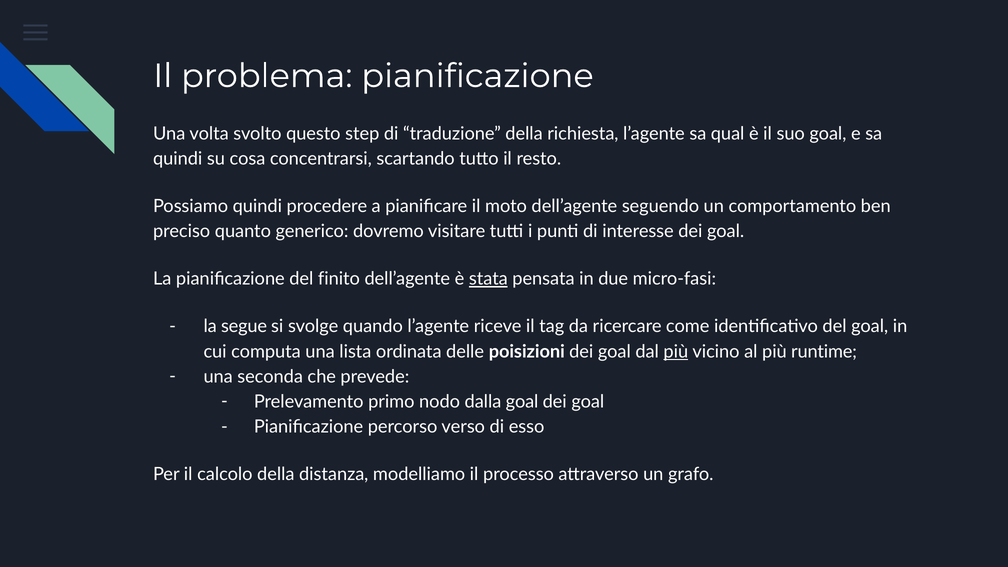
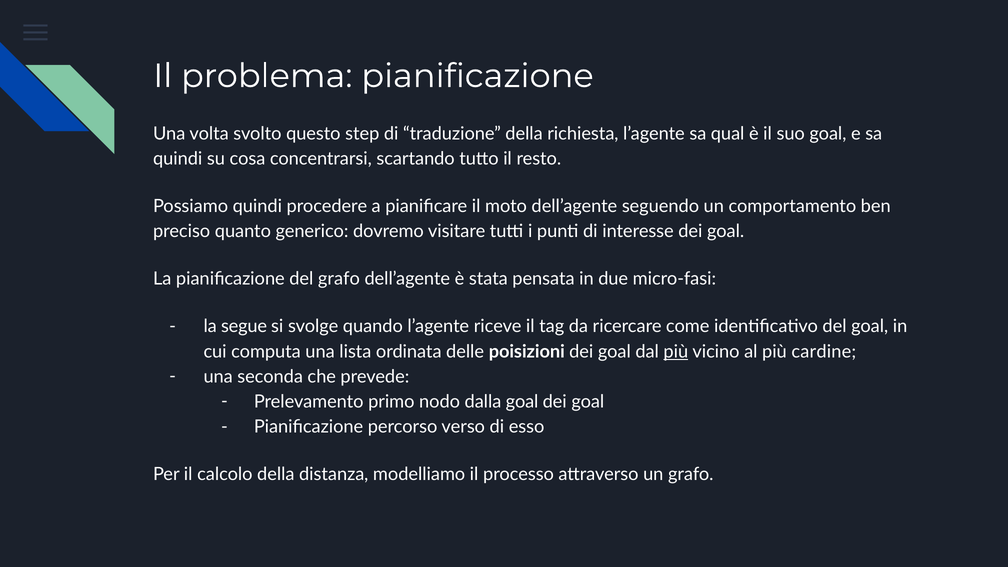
del finito: finito -> grafo
stata underline: present -> none
runtime: runtime -> cardine
